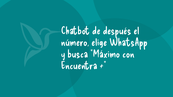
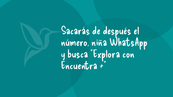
Chatbot: Chatbot -> Sacarás
elige: elige -> niña
Máximo: Máximo -> Explora
